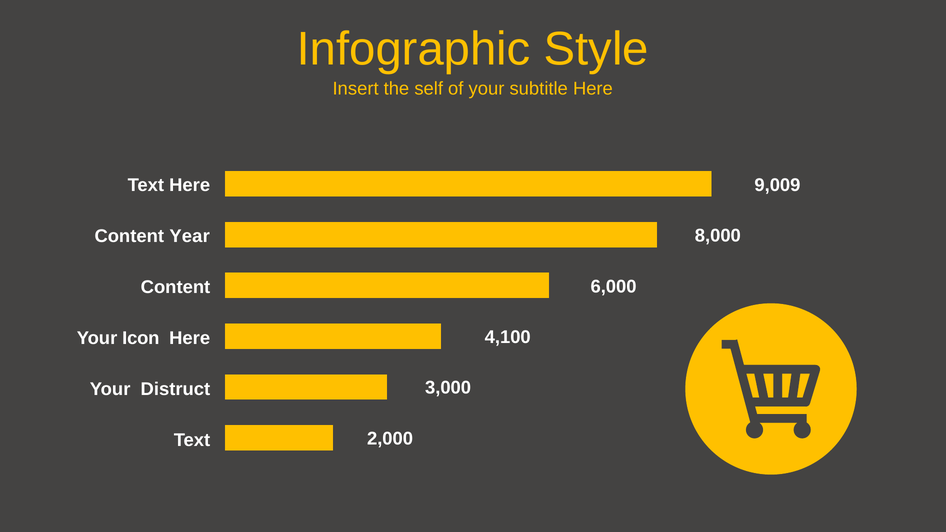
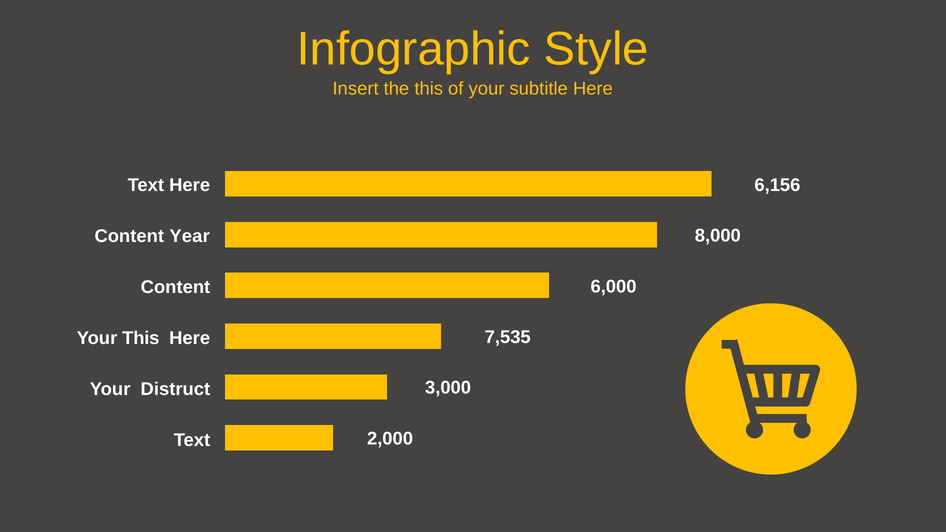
the self: self -> this
9,009: 9,009 -> 6,156
4,100: 4,100 -> 7,535
Your Icon: Icon -> This
